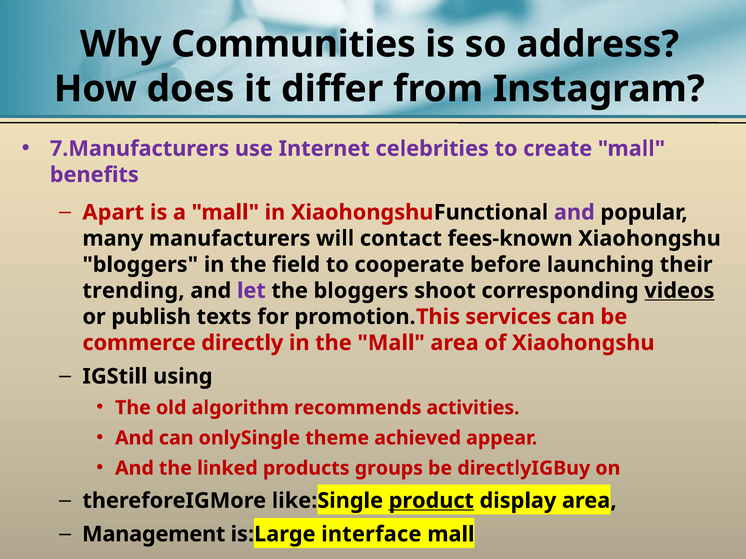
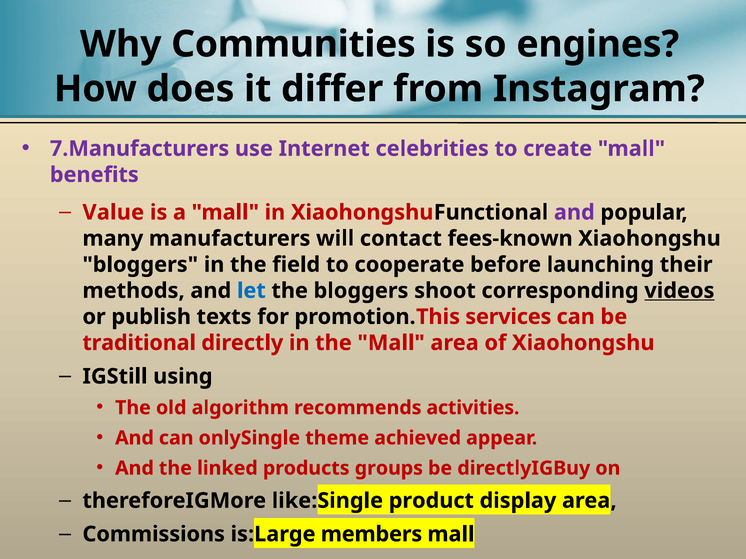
address: address -> engines
Apart: Apart -> Value
trending: trending -> methods
let colour: purple -> blue
commerce: commerce -> traditional
product underline: present -> none
Management: Management -> Commissions
interface: interface -> members
